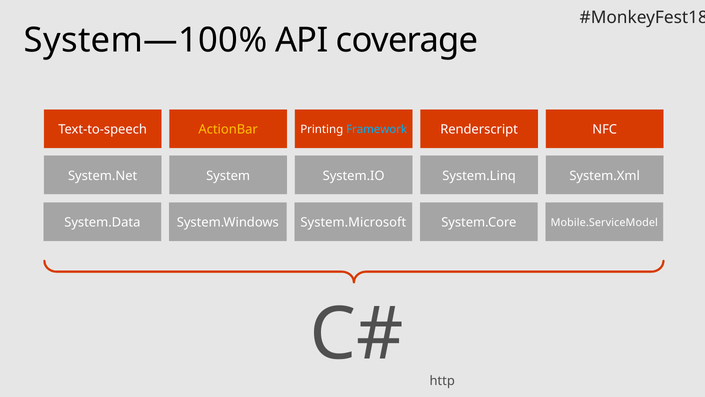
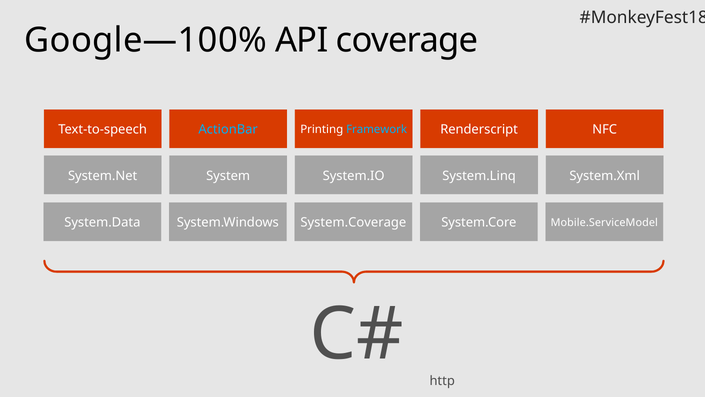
System—100%: System—100% -> Google—100%
ActionBar colour: yellow -> light blue
System.Microsoft: System.Microsoft -> System.Coverage
